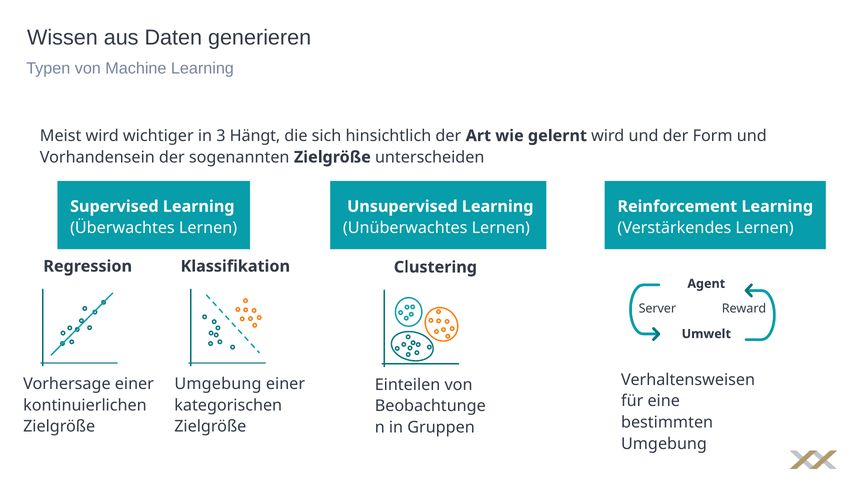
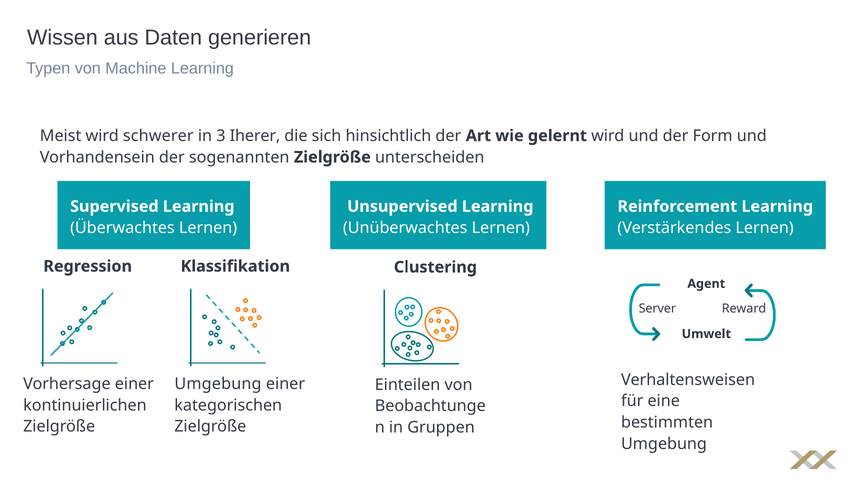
wichtiger: wichtiger -> schwerer
Hängt: Hängt -> Iherer
